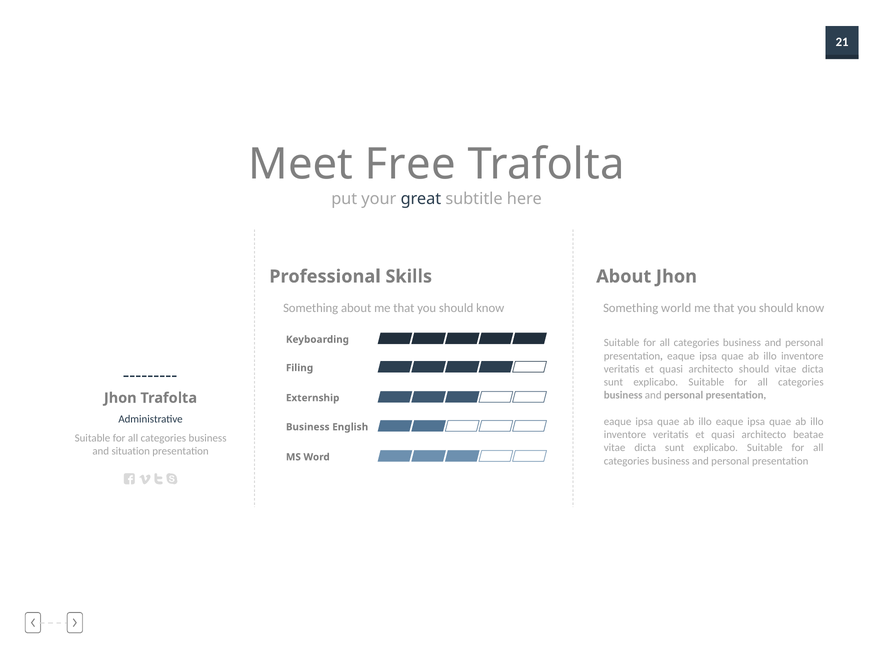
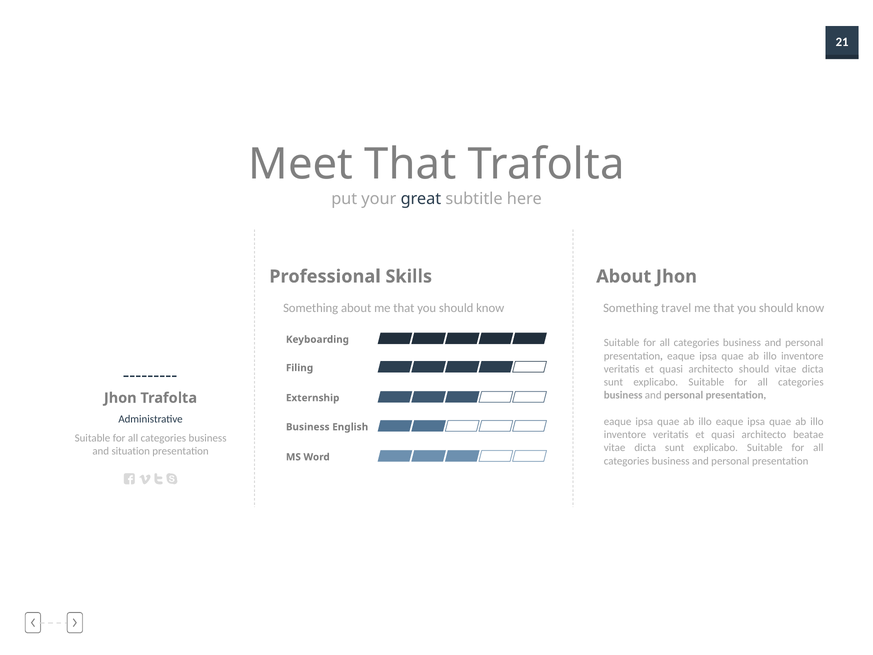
Meet Free: Free -> That
world: world -> travel
